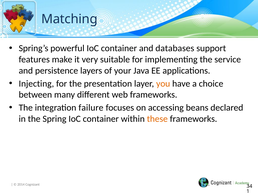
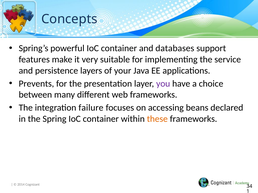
Matching: Matching -> Concepts
Injecting: Injecting -> Prevents
you colour: orange -> purple
